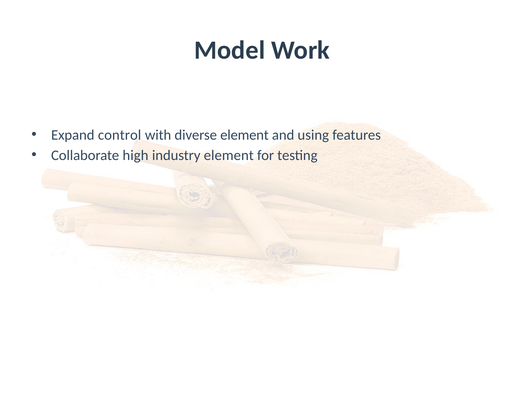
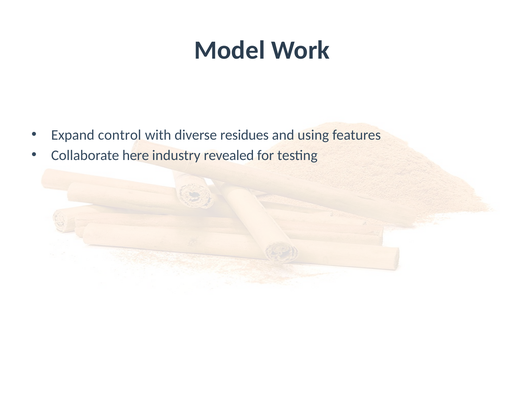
diverse element: element -> residues
high: high -> here
industry element: element -> revealed
